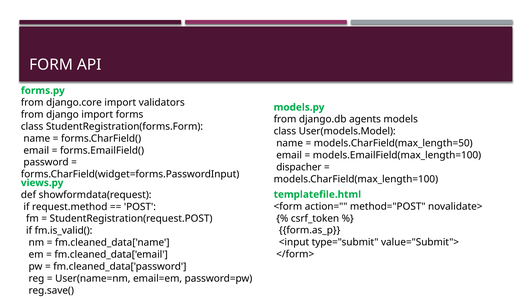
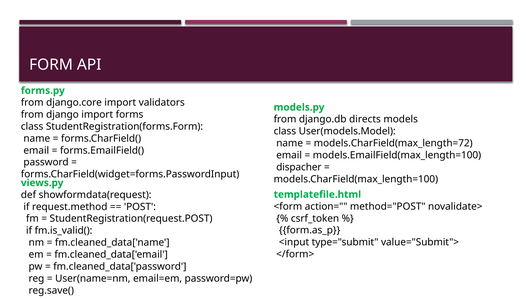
agents: agents -> directs
models.CharField(max_length=50: models.CharField(max_length=50 -> models.CharField(max_length=72
